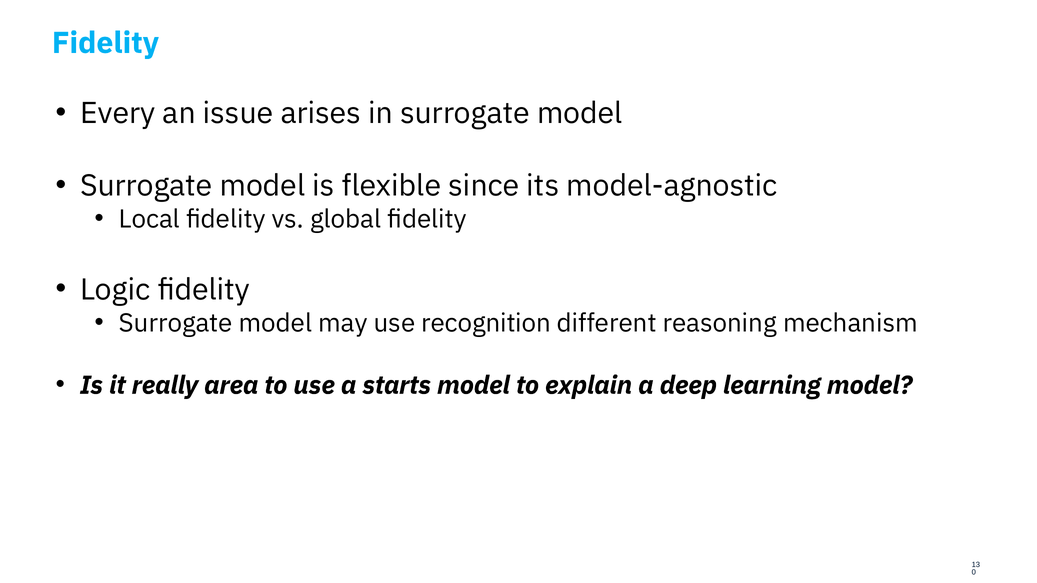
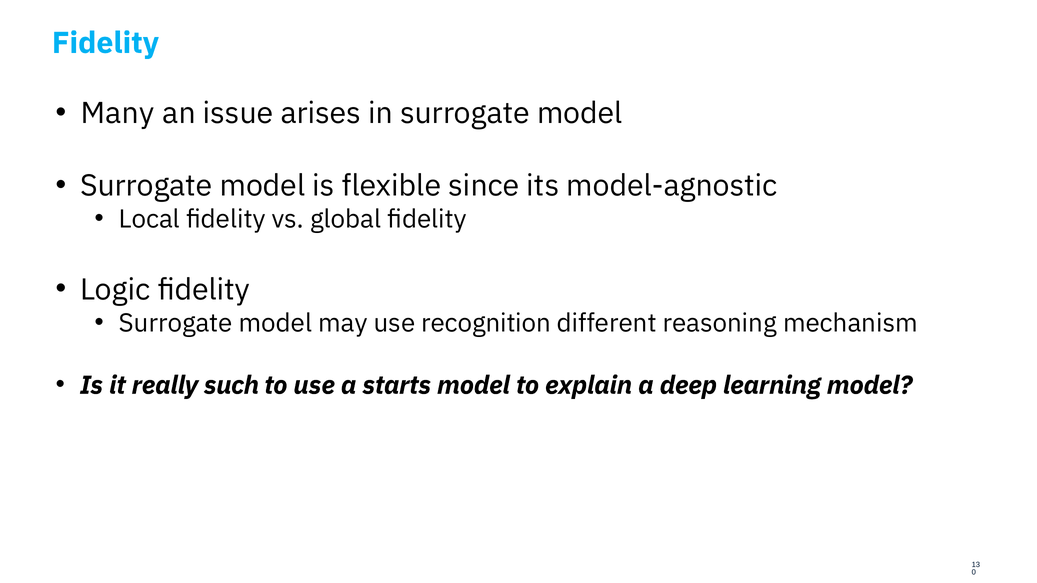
Every: Every -> Many
area: area -> such
